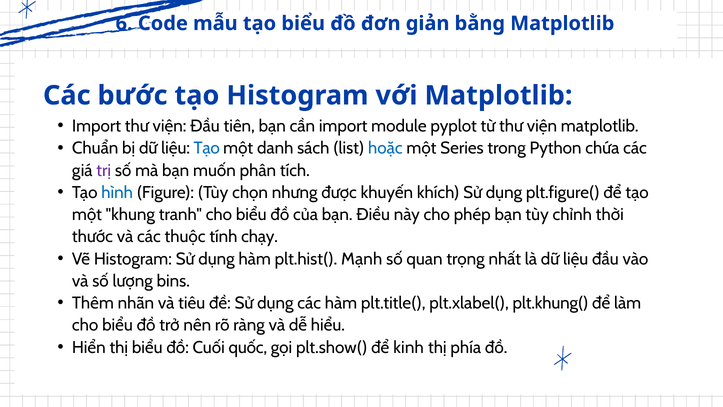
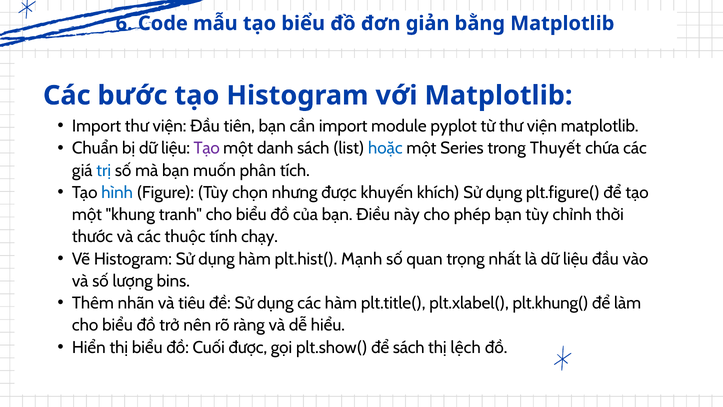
Tạo at (207, 148) colour: blue -> purple
Python: Python -> Thuyết
trị colour: purple -> blue
Cuối quốc: quốc -> được
để kinh: kinh -> sách
phía: phía -> lệch
